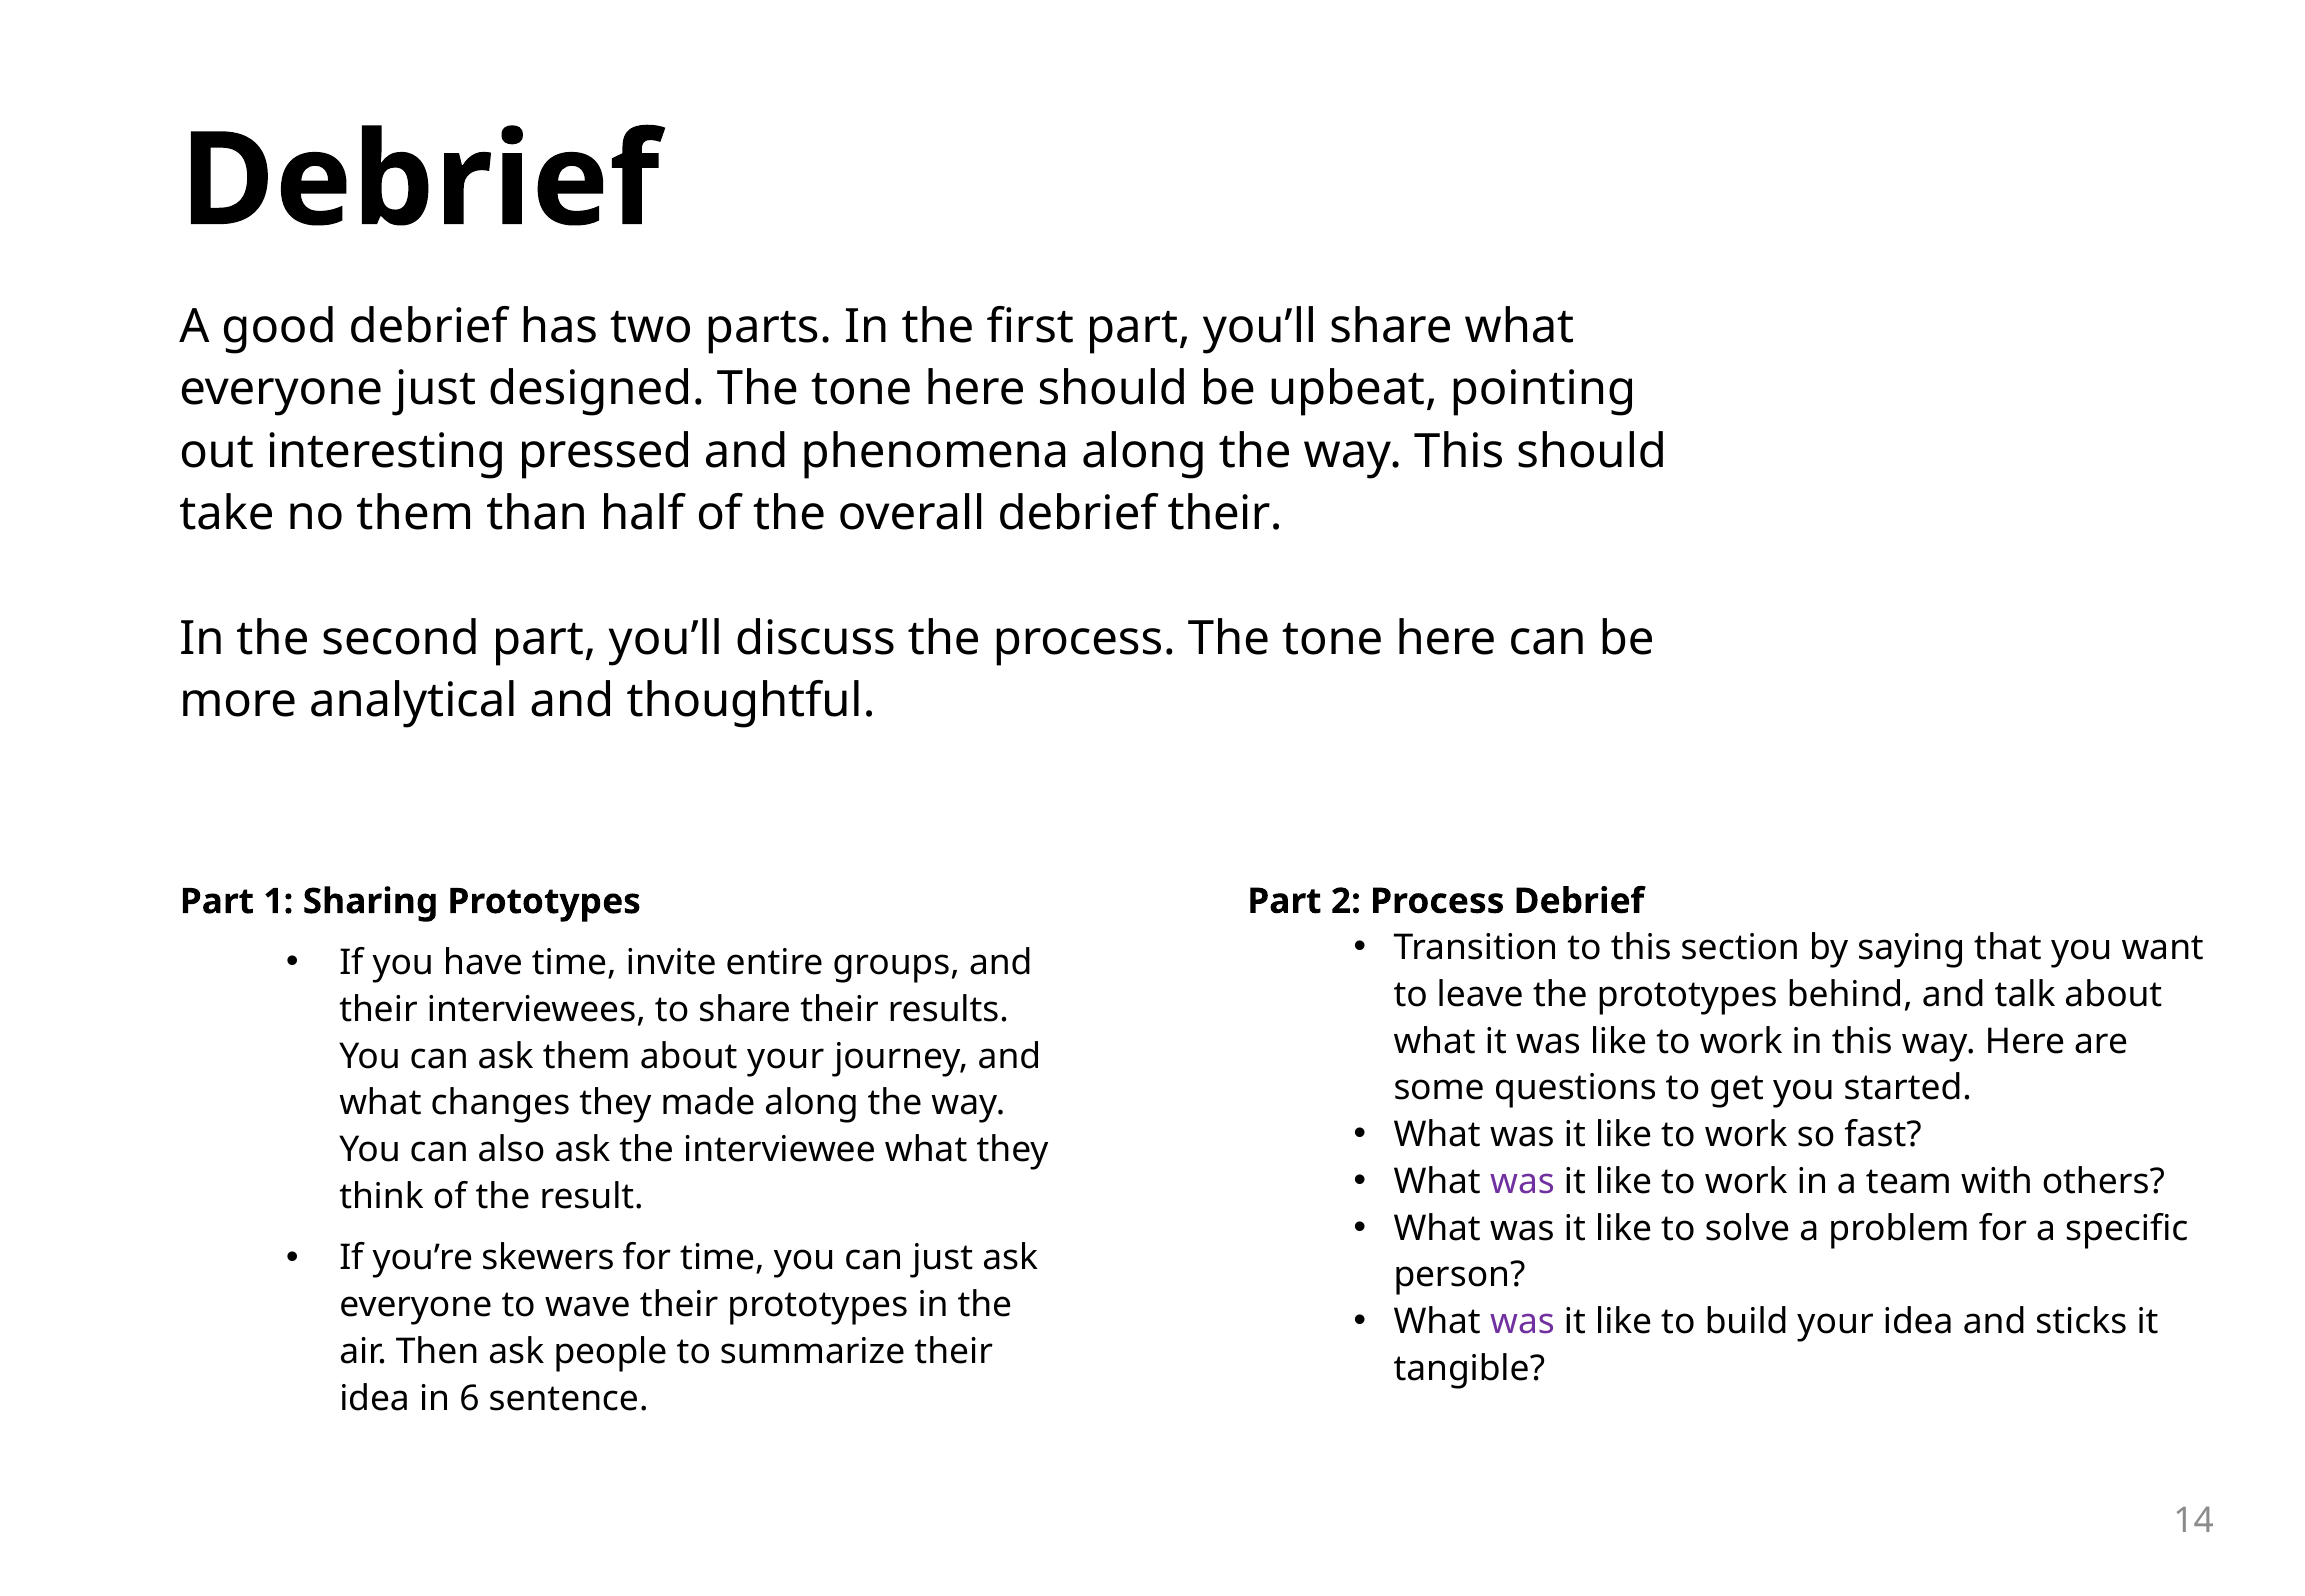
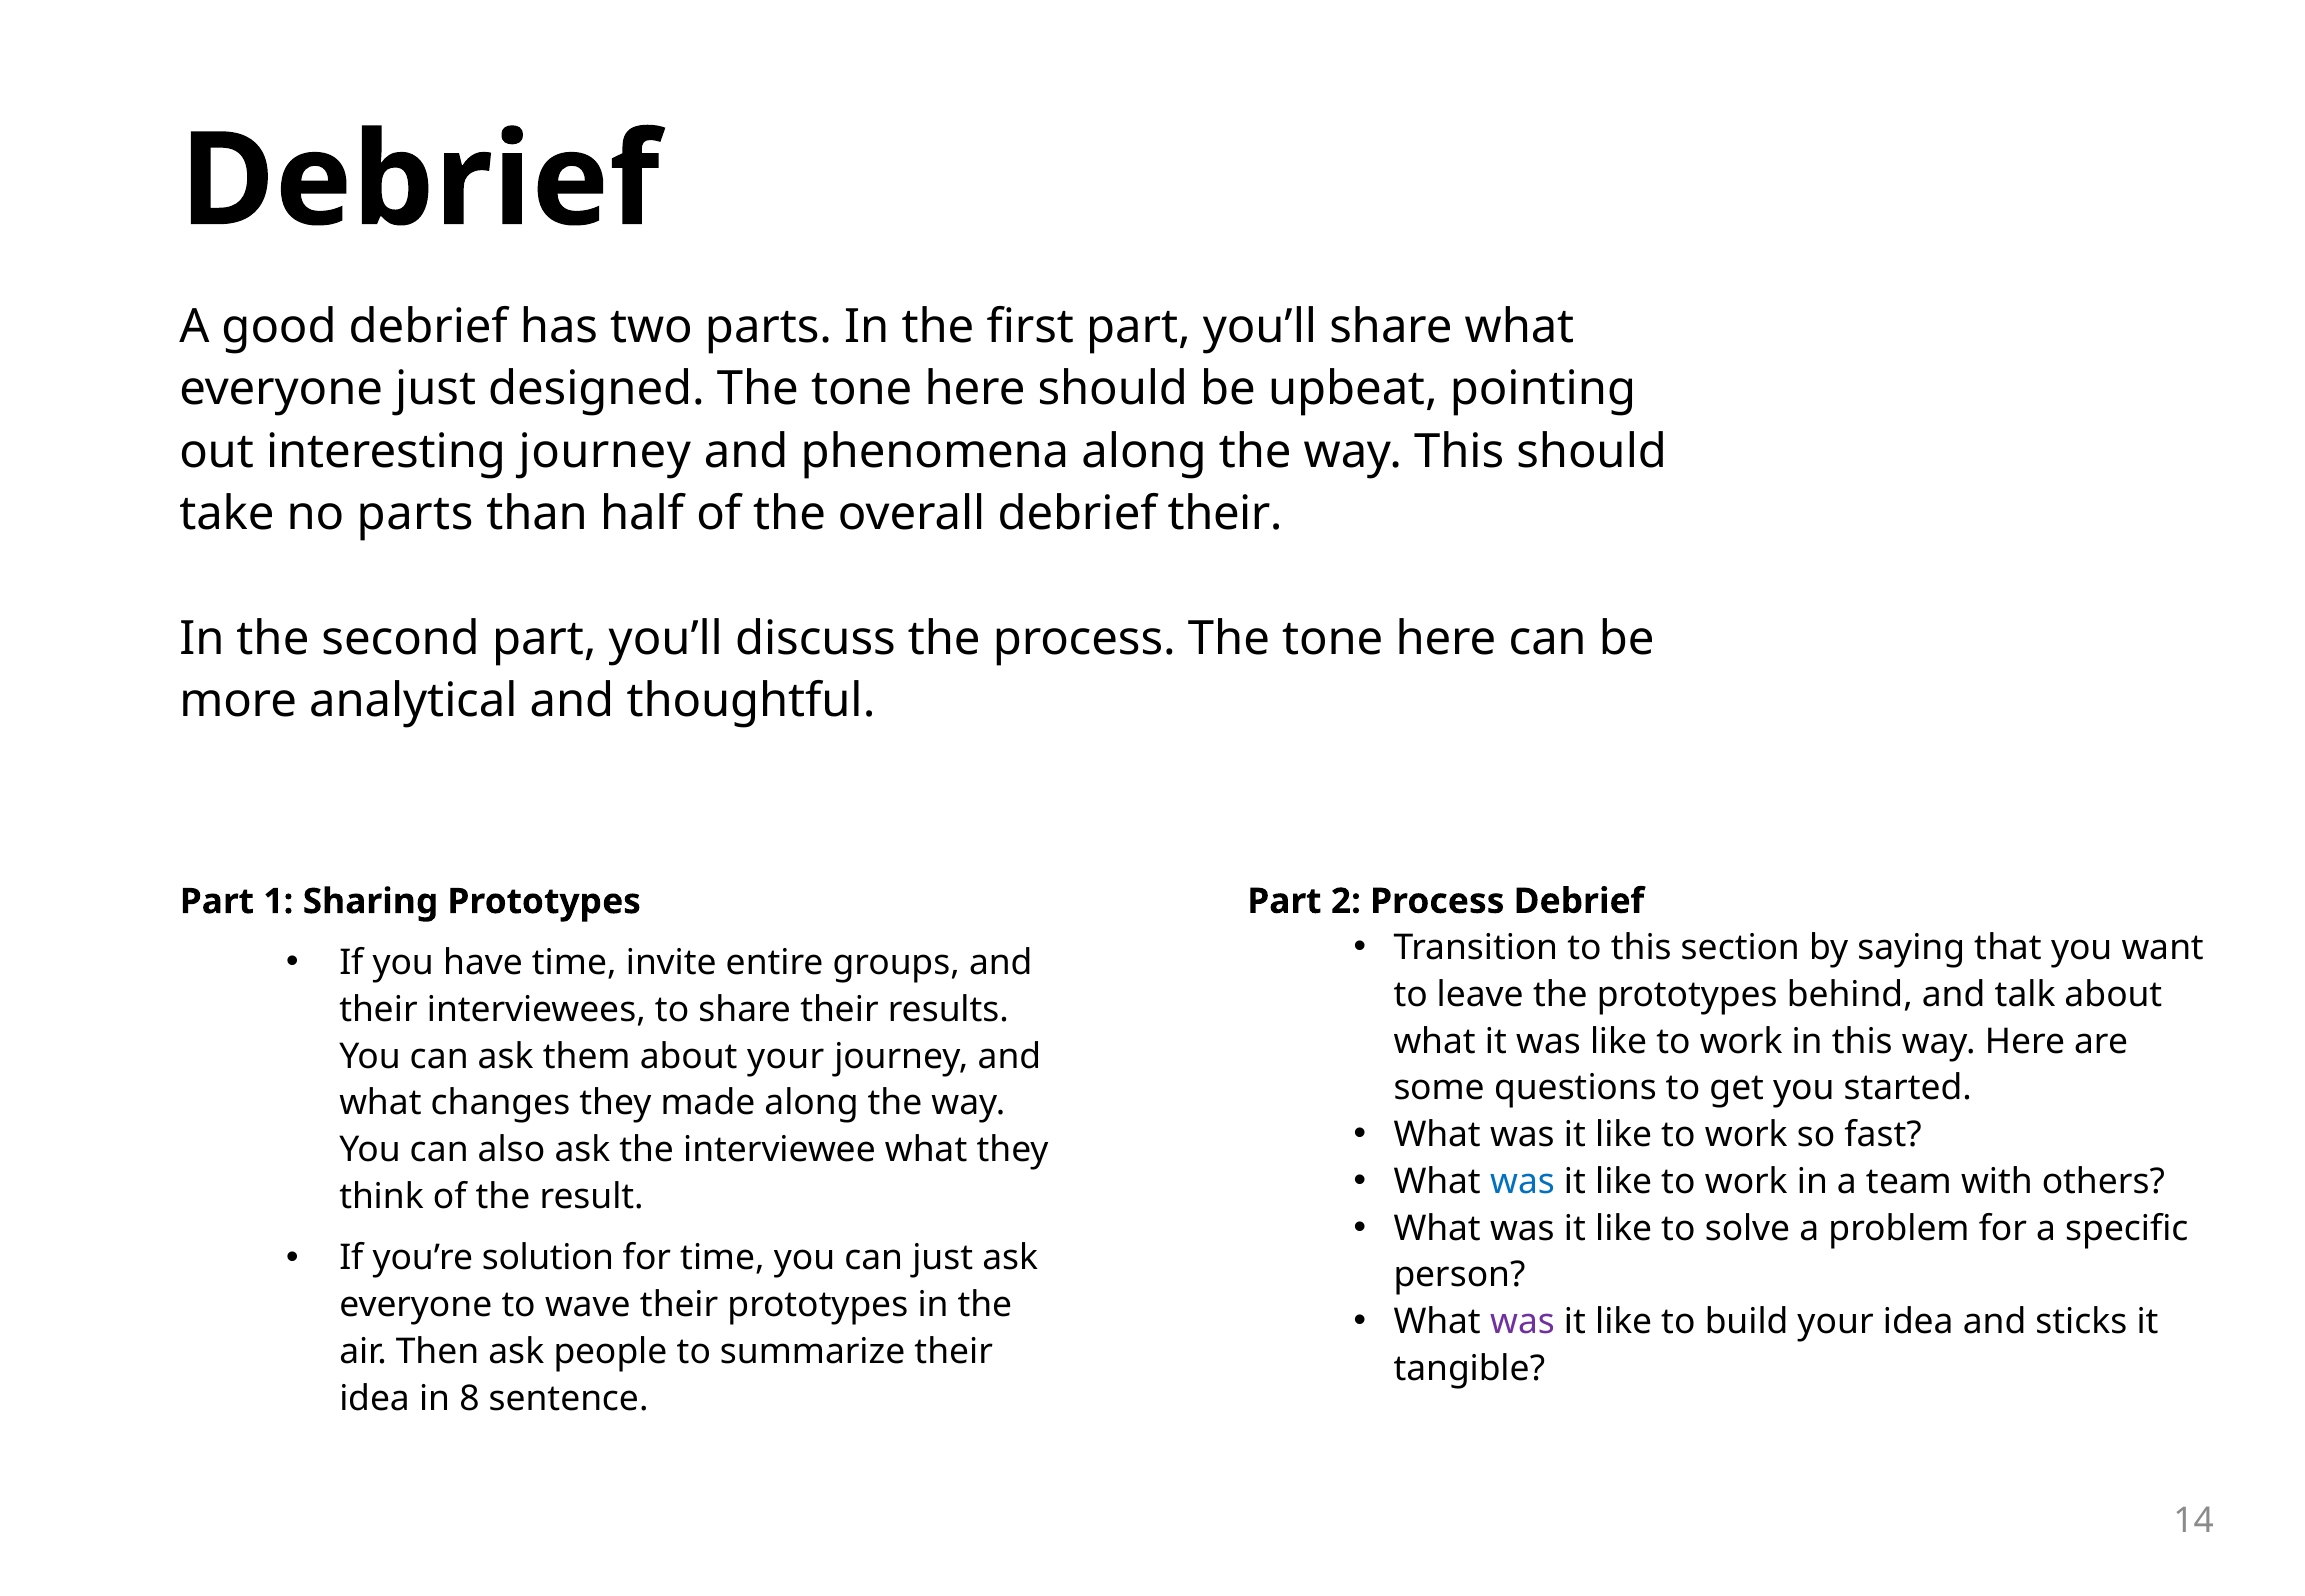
interesting pressed: pressed -> journey
no them: them -> parts
was at (1523, 1182) colour: purple -> blue
skewers: skewers -> solution
6: 6 -> 8
